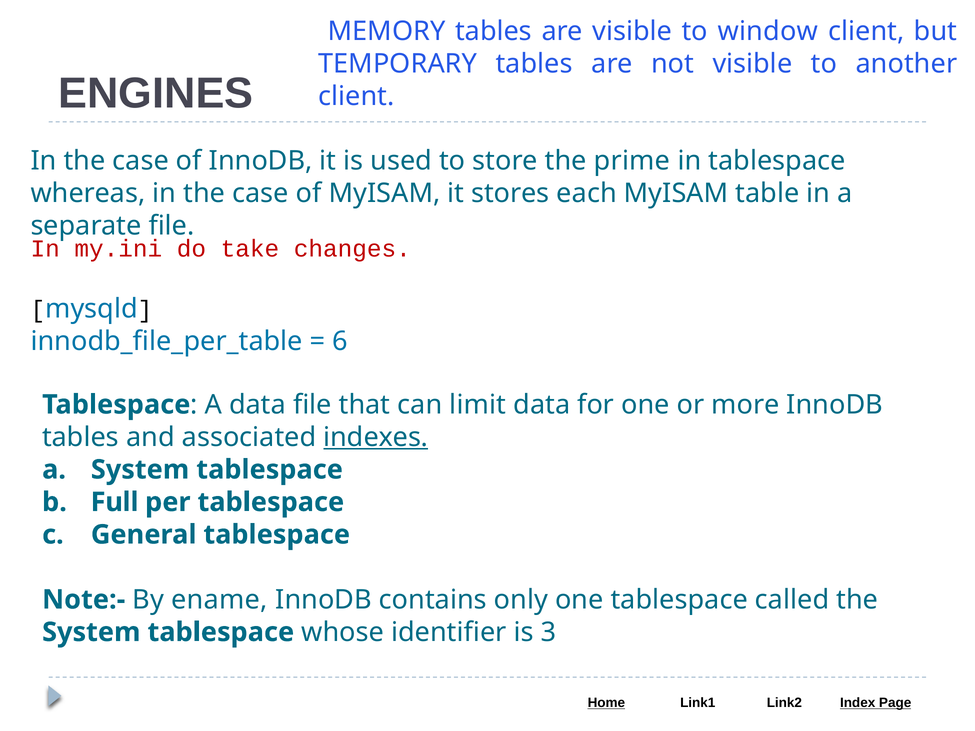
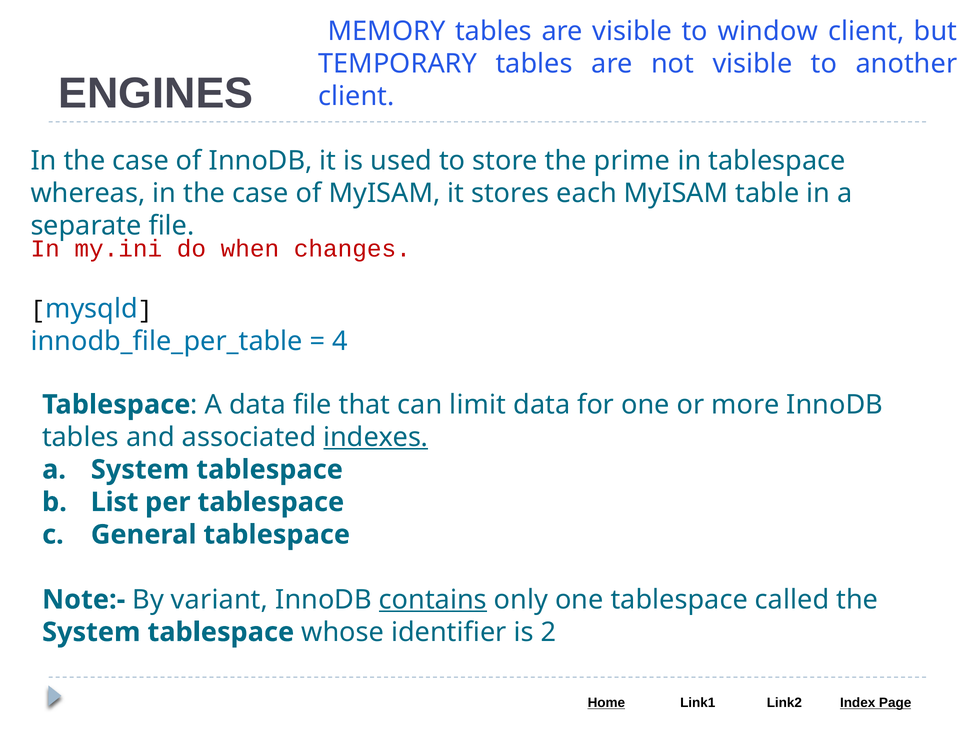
take: take -> when
6: 6 -> 4
Full: Full -> List
ename: ename -> variant
contains underline: none -> present
3: 3 -> 2
